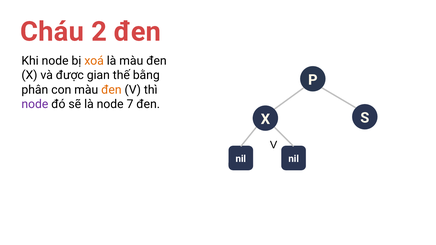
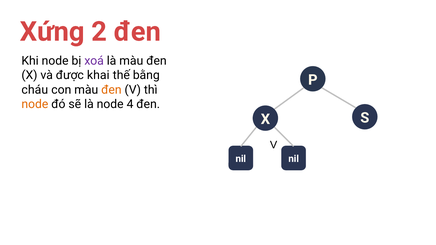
Cháu: Cháu -> Xứng
xoá colour: orange -> purple
gian: gian -> khai
phân: phân -> cháu
node at (35, 104) colour: purple -> orange
7: 7 -> 4
